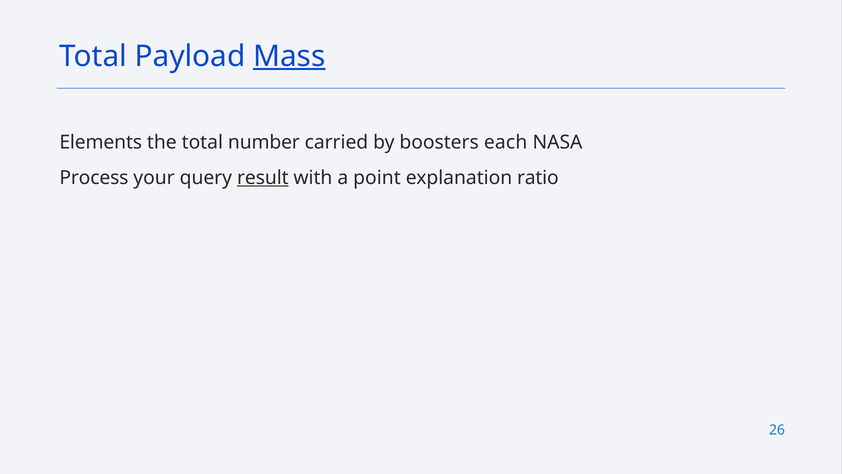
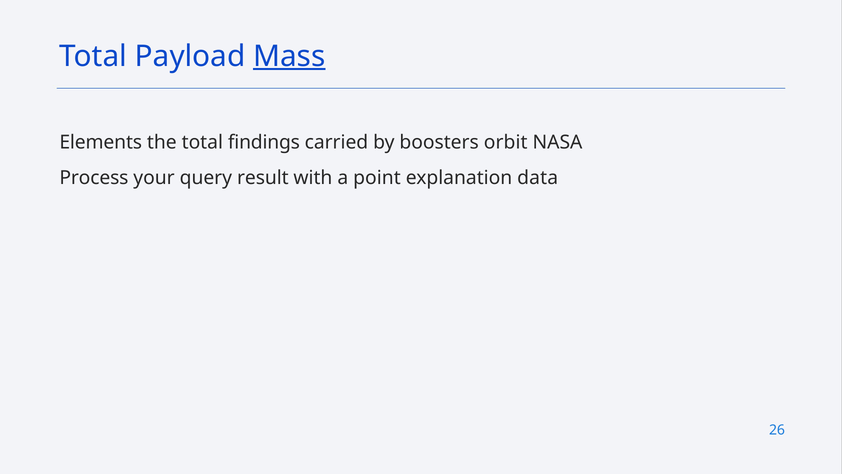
number: number -> findings
each: each -> orbit
result underline: present -> none
ratio: ratio -> data
